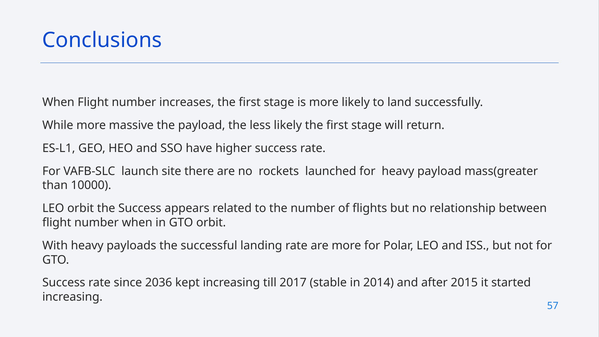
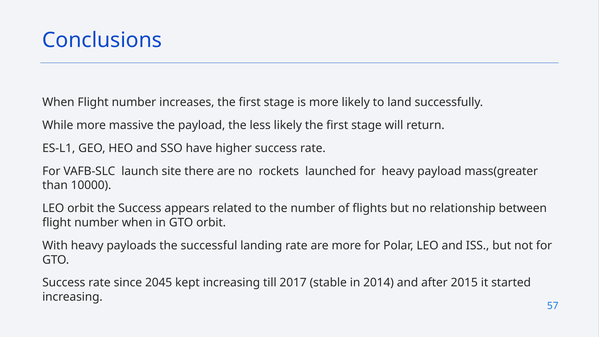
2036: 2036 -> 2045
